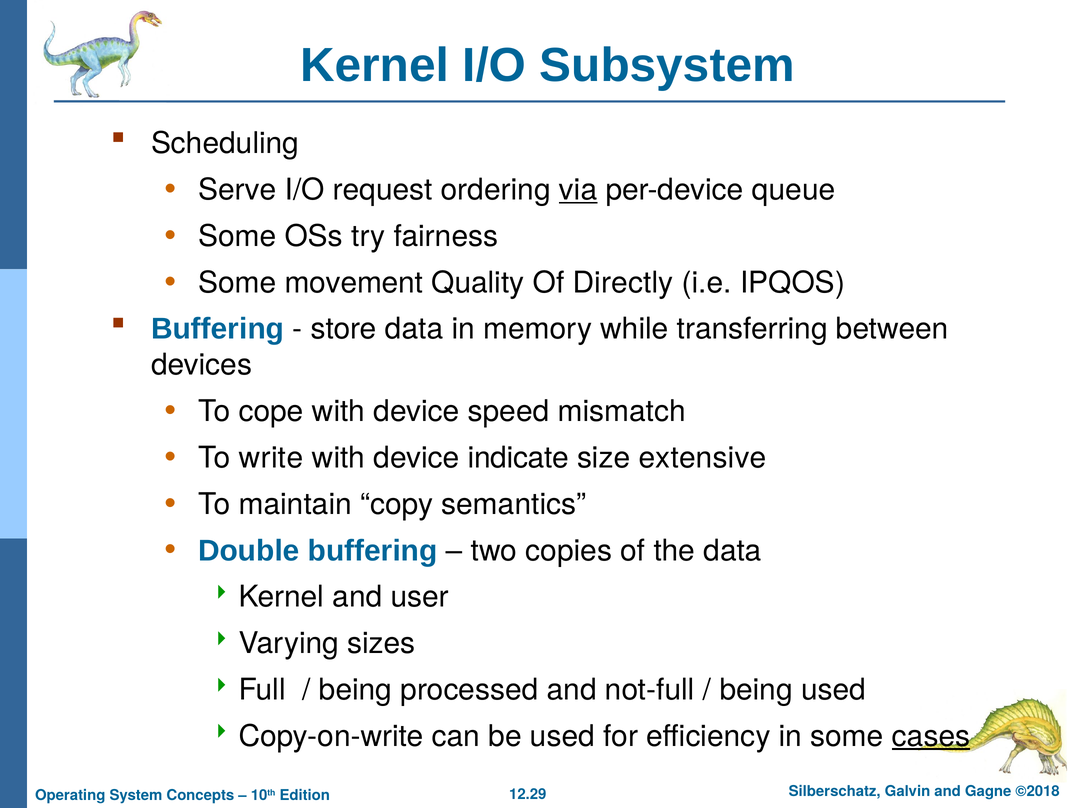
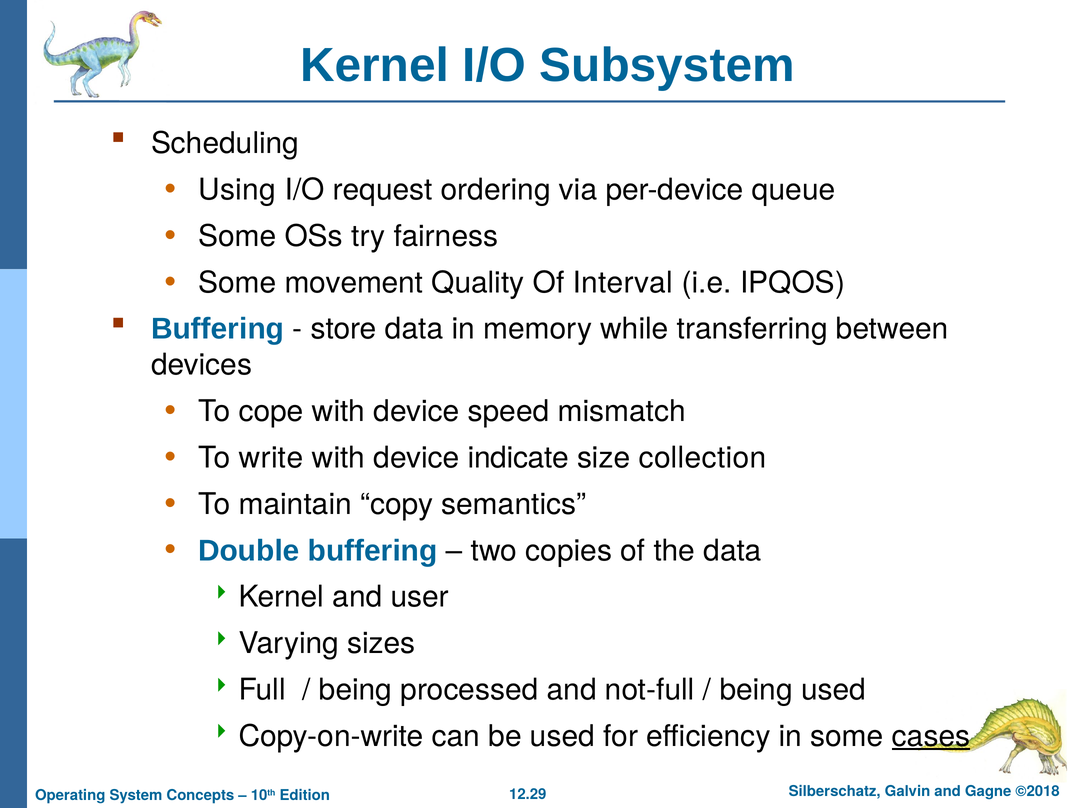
Serve: Serve -> Using
via underline: present -> none
Directly: Directly -> Interval
extensive: extensive -> collection
